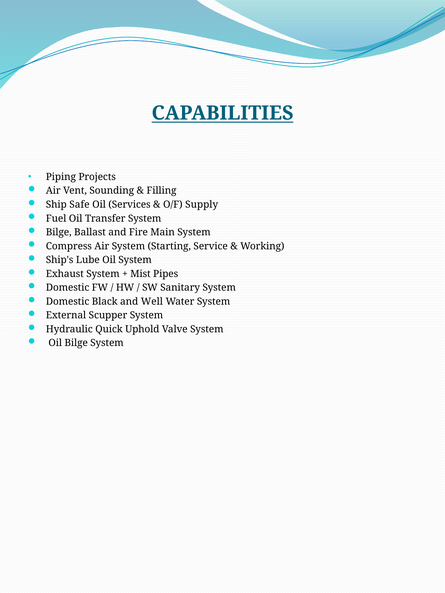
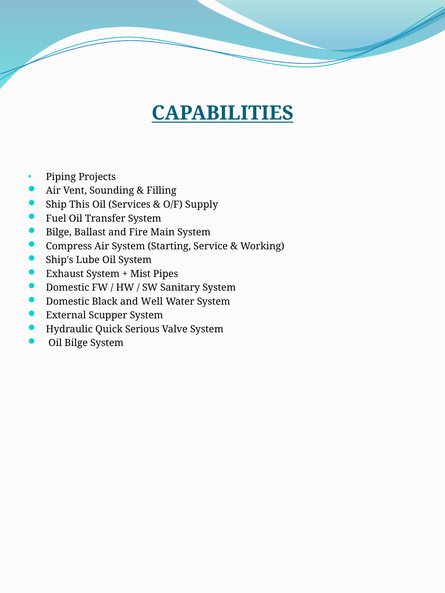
Safe: Safe -> This
Uphold: Uphold -> Serious
